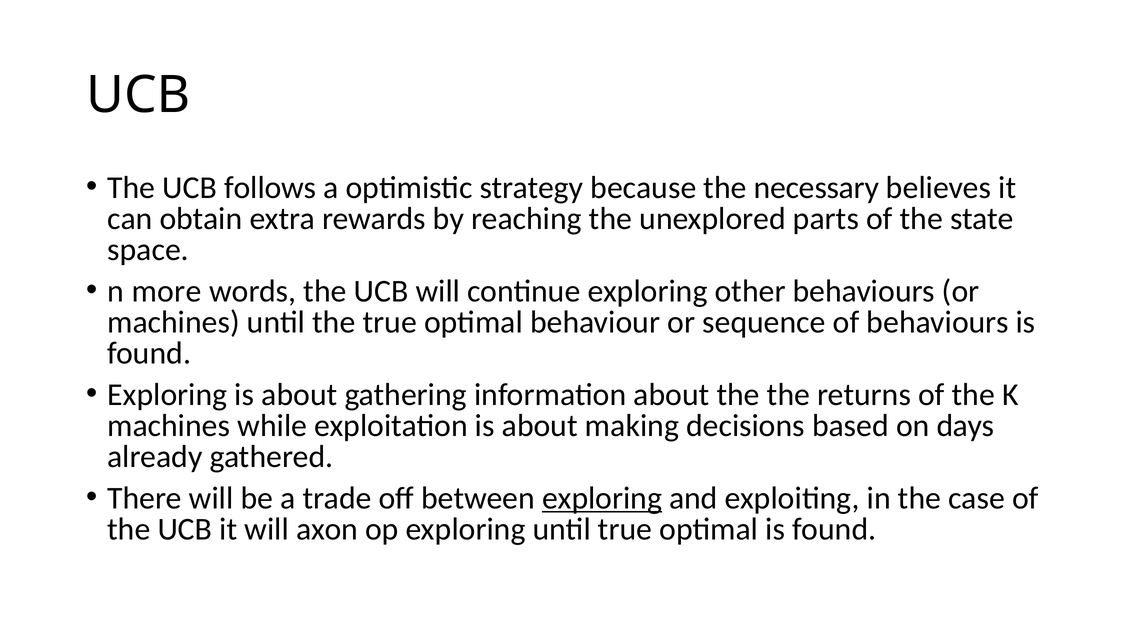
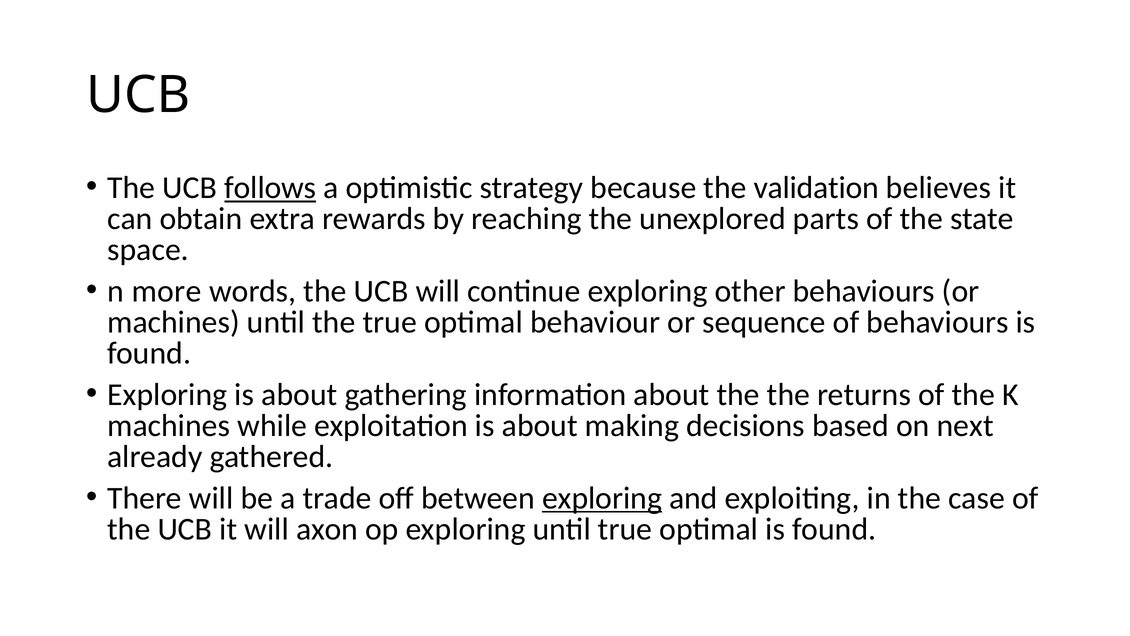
follows underline: none -> present
necessary: necessary -> validation
days: days -> next
